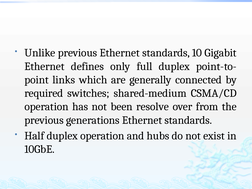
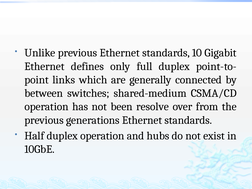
required: required -> between
